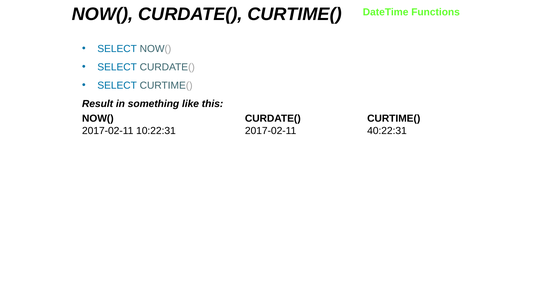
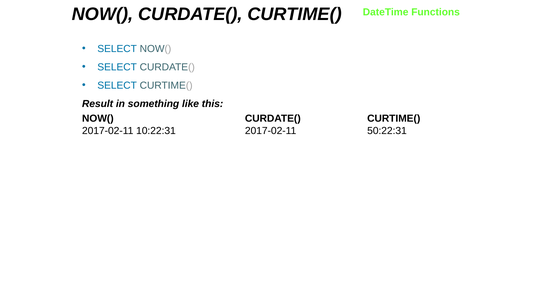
40:22:31: 40:22:31 -> 50:22:31
